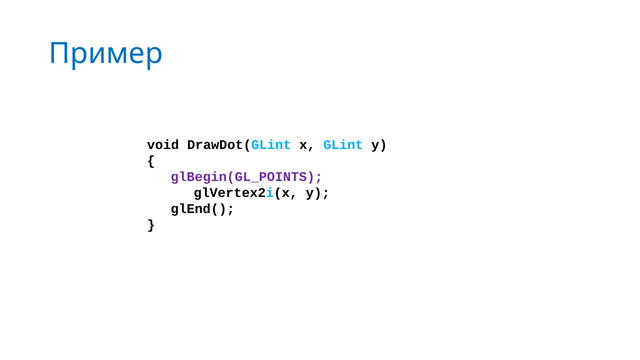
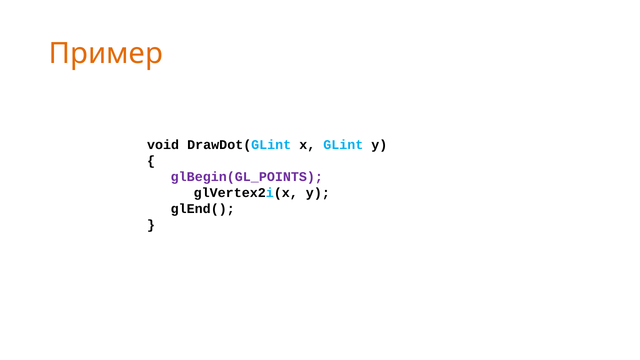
Пример colour: blue -> orange
